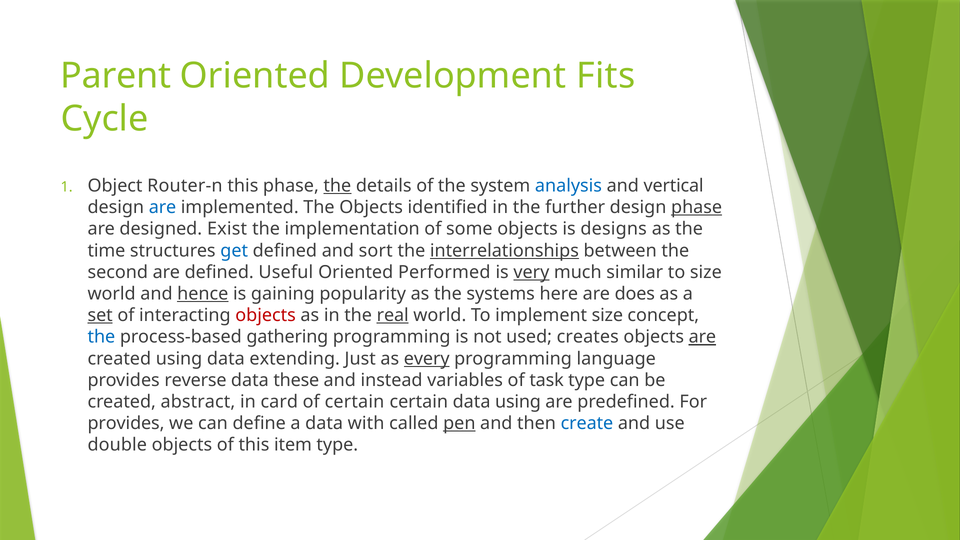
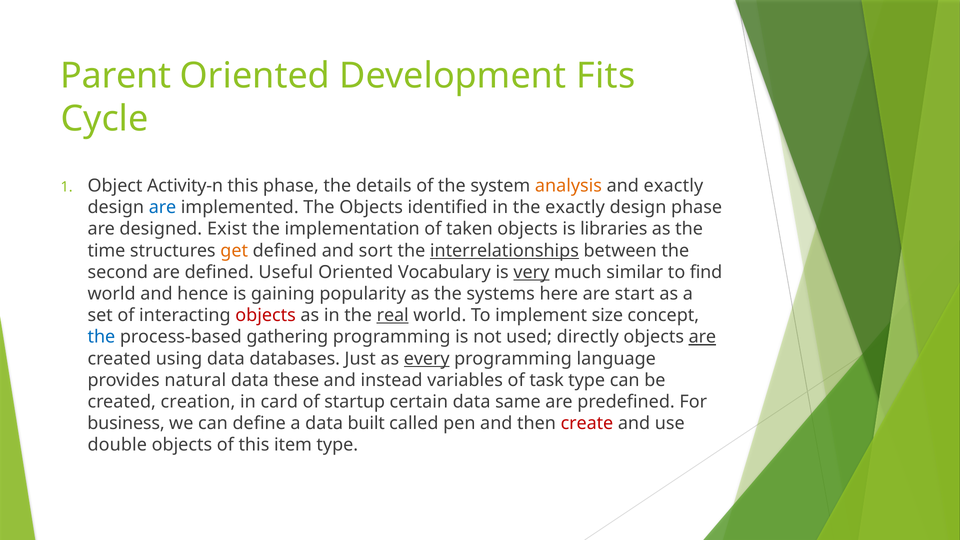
Router-n: Router-n -> Activity-n
the at (337, 186) underline: present -> none
analysis colour: blue -> orange
and vertical: vertical -> exactly
the further: further -> exactly
phase at (697, 207) underline: present -> none
some: some -> taken
designs: designs -> libraries
get colour: blue -> orange
Performed: Performed -> Vocabulary
to size: size -> find
hence underline: present -> none
does: does -> start
set underline: present -> none
creates: creates -> directly
extending: extending -> databases
reverse: reverse -> natural
abstract: abstract -> creation
of certain: certain -> startup
data using: using -> same
provides at (126, 423): provides -> business
with: with -> built
pen underline: present -> none
create colour: blue -> red
